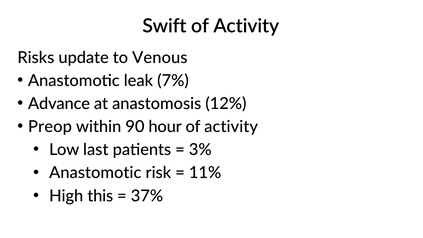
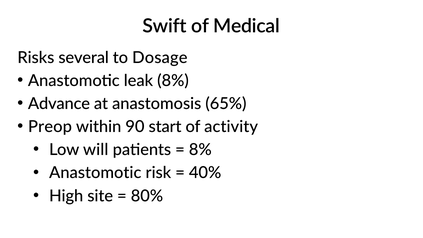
Activity at (246, 26): Activity -> Medical
update: update -> several
Venous: Venous -> Dosage
leak 7%: 7% -> 8%
12%: 12% -> 65%
hour: hour -> start
last: last -> will
3% at (200, 150): 3% -> 8%
11%: 11% -> 40%
this: this -> site
37%: 37% -> 80%
